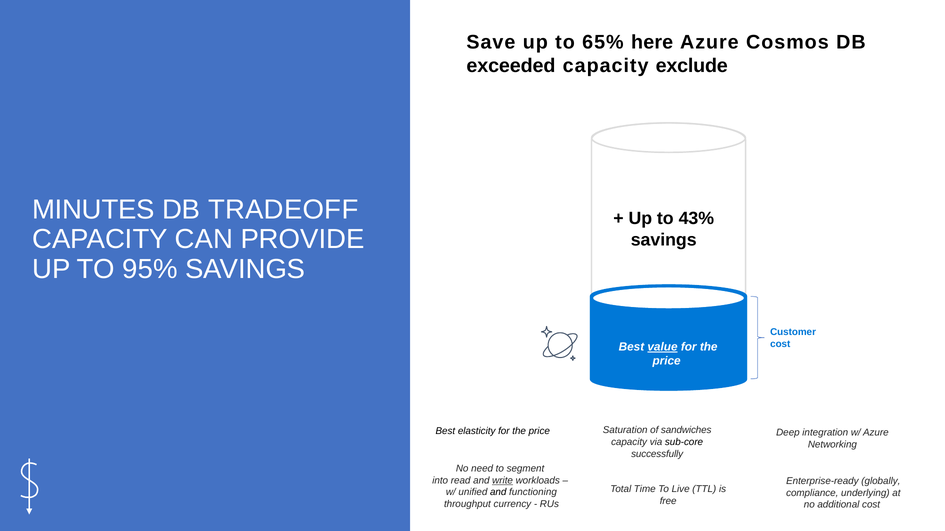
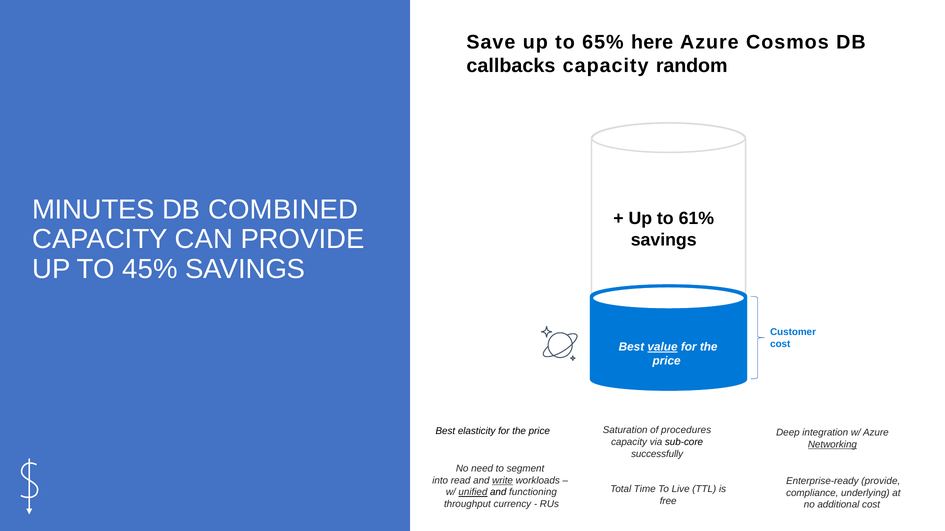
exceeded: exceeded -> callbacks
exclude: exclude -> random
TRADEOFF: TRADEOFF -> COMBINED
43%: 43% -> 61%
95%: 95% -> 45%
sandwiches: sandwiches -> procedures
Networking underline: none -> present
Enterprise-ready globally: globally -> provide
unified underline: none -> present
